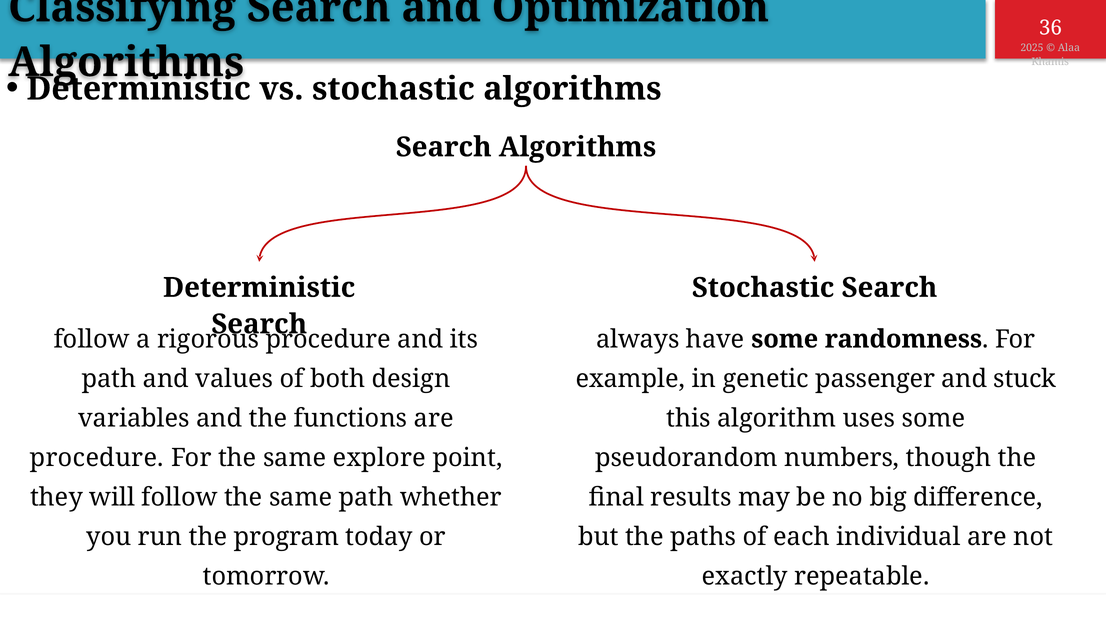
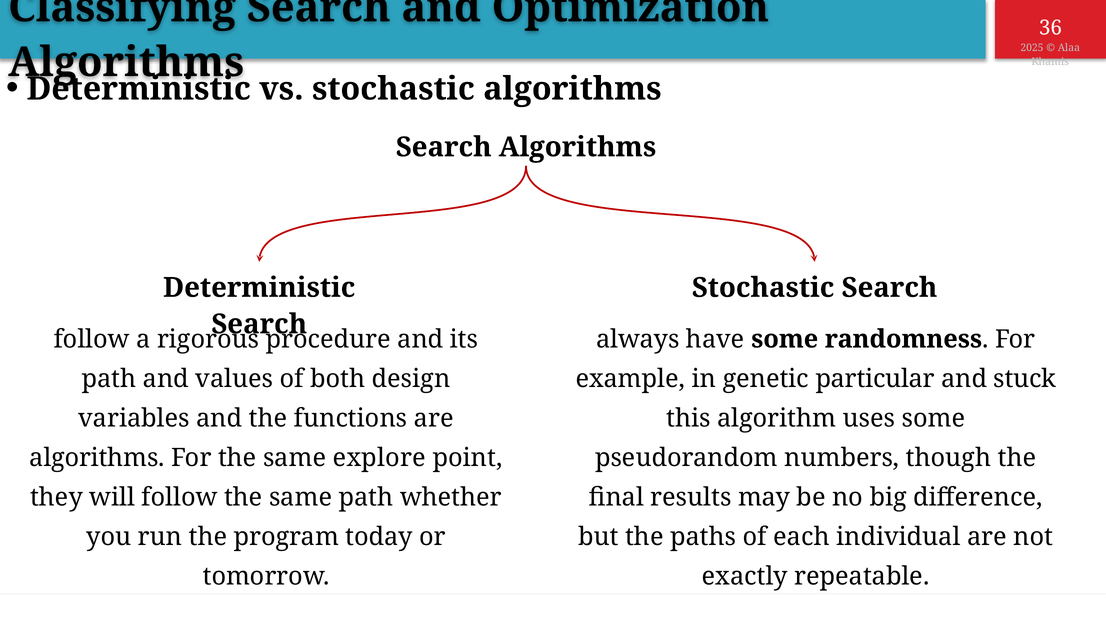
passenger: passenger -> particular
procedure at (97, 458): procedure -> algorithms
